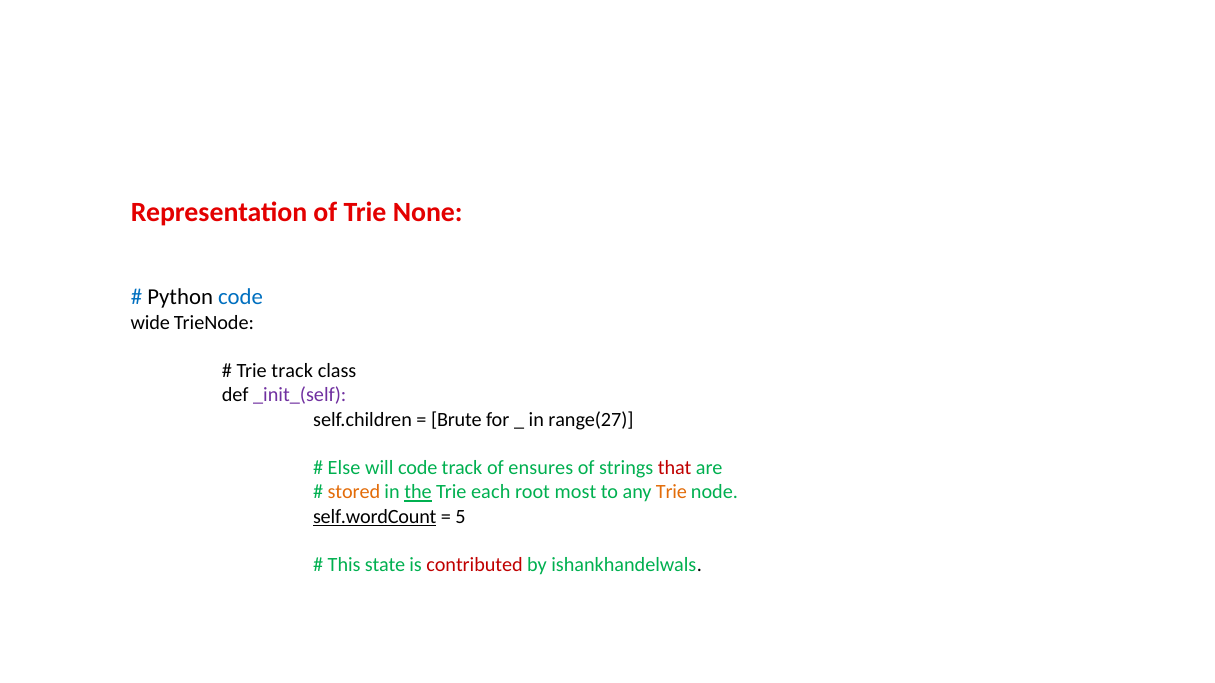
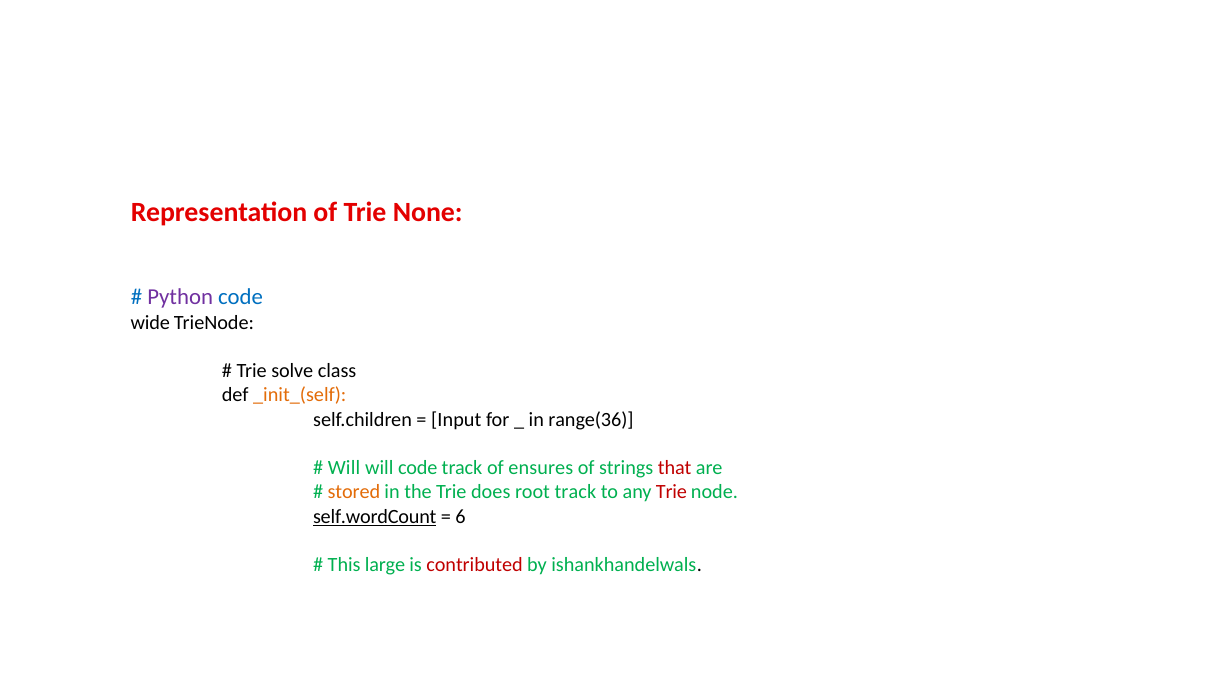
Python colour: black -> purple
Trie track: track -> solve
_init_(self colour: purple -> orange
Brute: Brute -> Input
range(27: range(27 -> range(36
Else at (344, 468): Else -> Will
the underline: present -> none
each: each -> does
root most: most -> track
Trie at (671, 493) colour: orange -> red
5: 5 -> 6
state: state -> large
